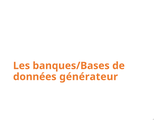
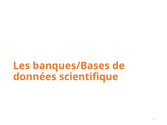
générateur: générateur -> scientifique
